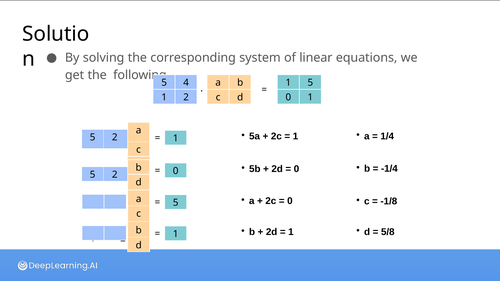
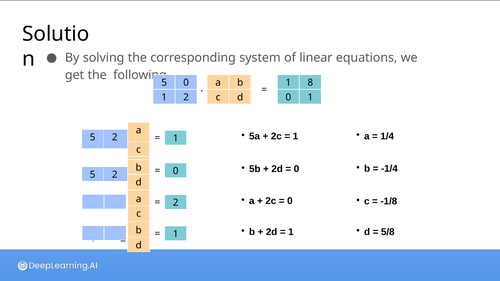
4 at (186, 83): 4 -> 0
1 5: 5 -> 8
5 at (176, 203): 5 -> 2
